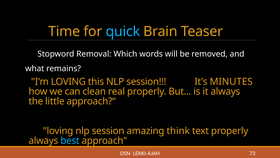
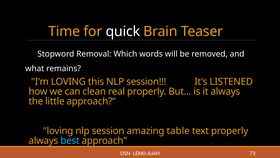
quick colour: light blue -> white
MINUTES: MINUTES -> LISTENED
think: think -> table
